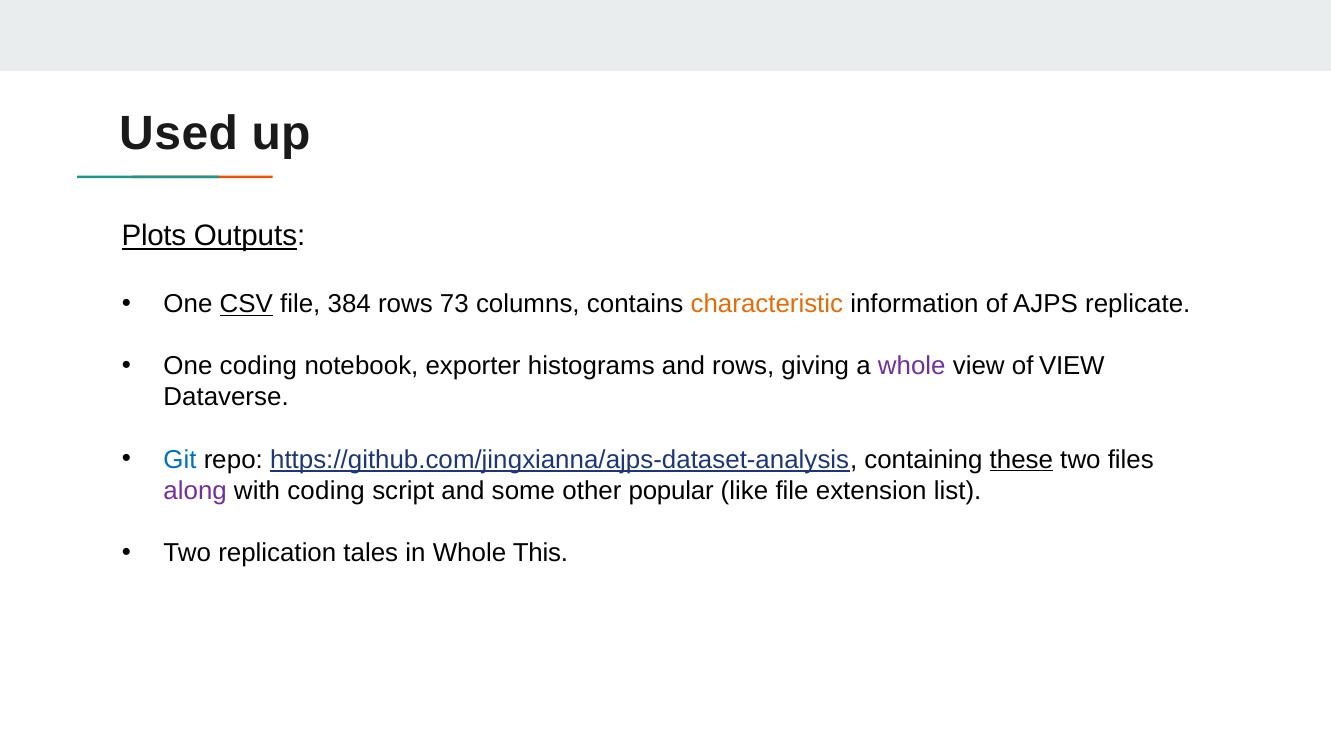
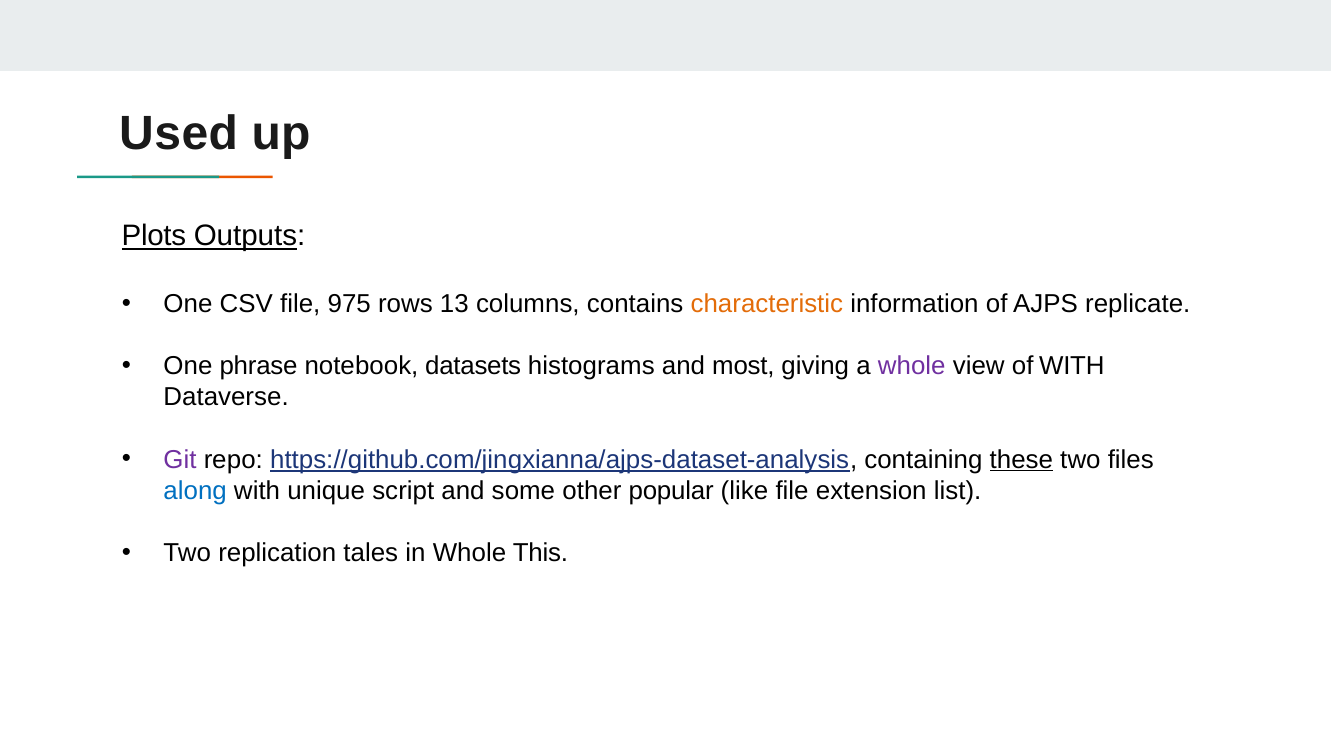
CSV underline: present -> none
384: 384 -> 975
73: 73 -> 13
One coding: coding -> phrase
exporter: exporter -> datasets
and rows: rows -> most
of VIEW: VIEW -> WITH
Git colour: blue -> purple
along colour: purple -> blue
with coding: coding -> unique
